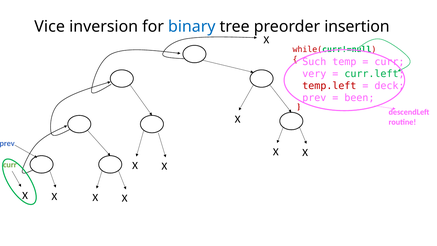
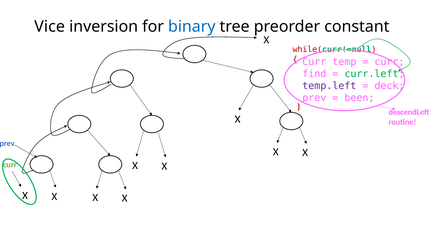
insertion: insertion -> constant
Such at (314, 62): Such -> Curr
very: very -> find
temp.left colour: red -> purple
